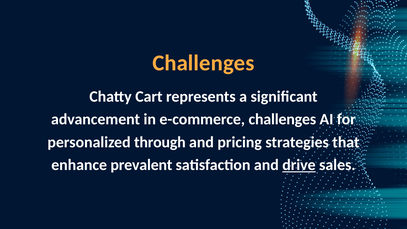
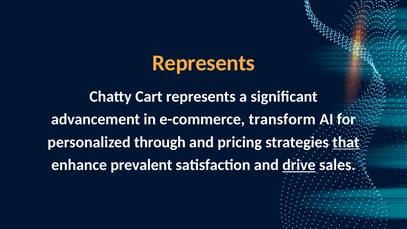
Challenges at (203, 63): Challenges -> Represents
e-commerce challenges: challenges -> transform
that underline: none -> present
